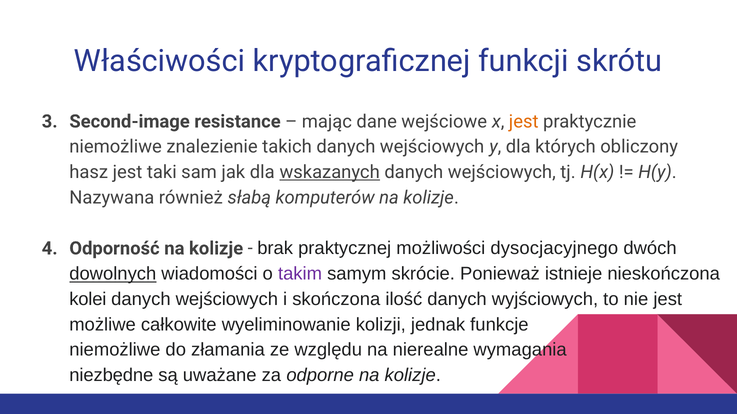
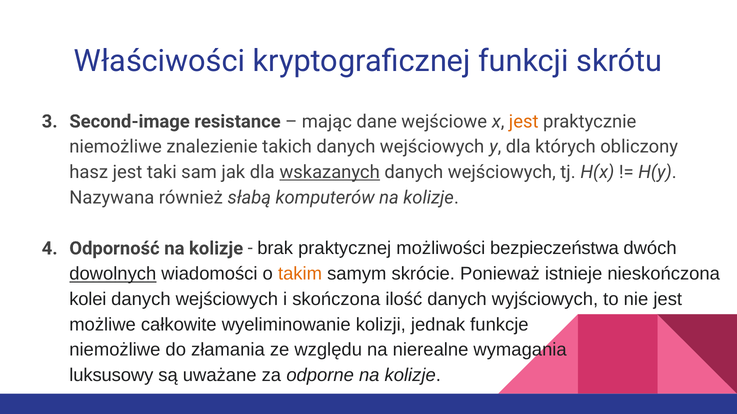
dysocjacyjnego: dysocjacyjnego -> bezpieczeństwa
takim colour: purple -> orange
niezbędne: niezbędne -> luksusowy
